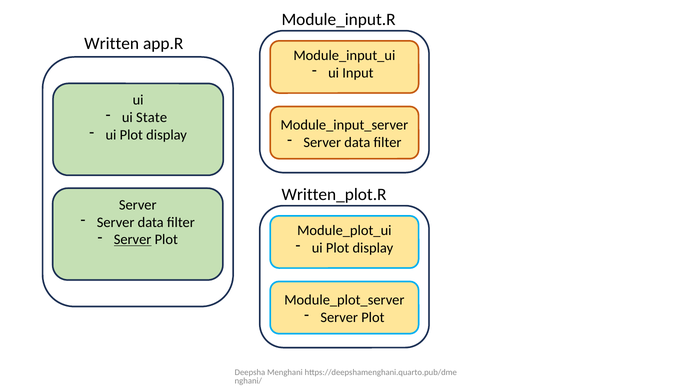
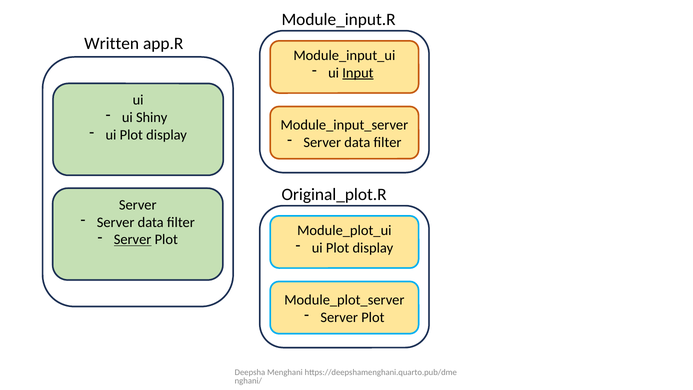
Input underline: none -> present
State: State -> Shiny
Written_plot.R: Written_plot.R -> Original_plot.R
